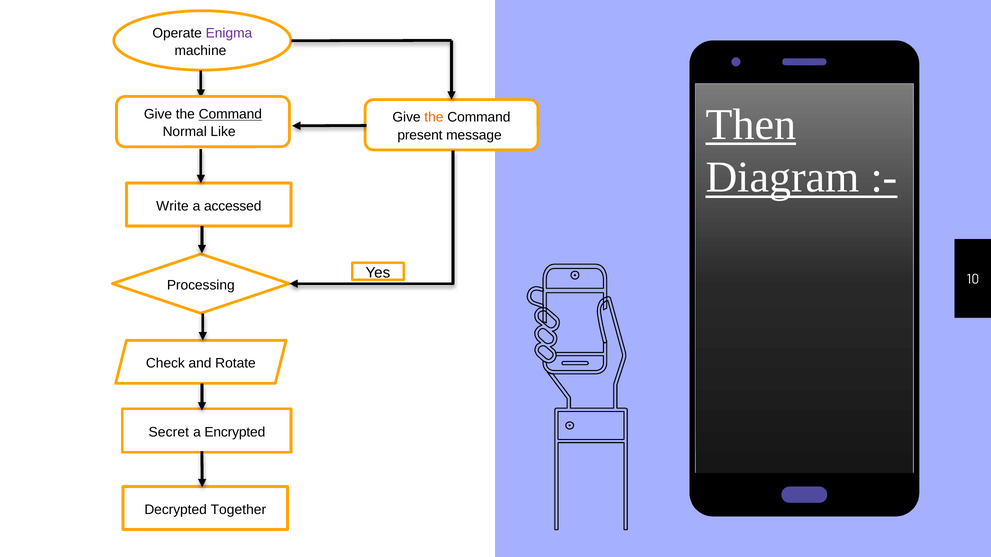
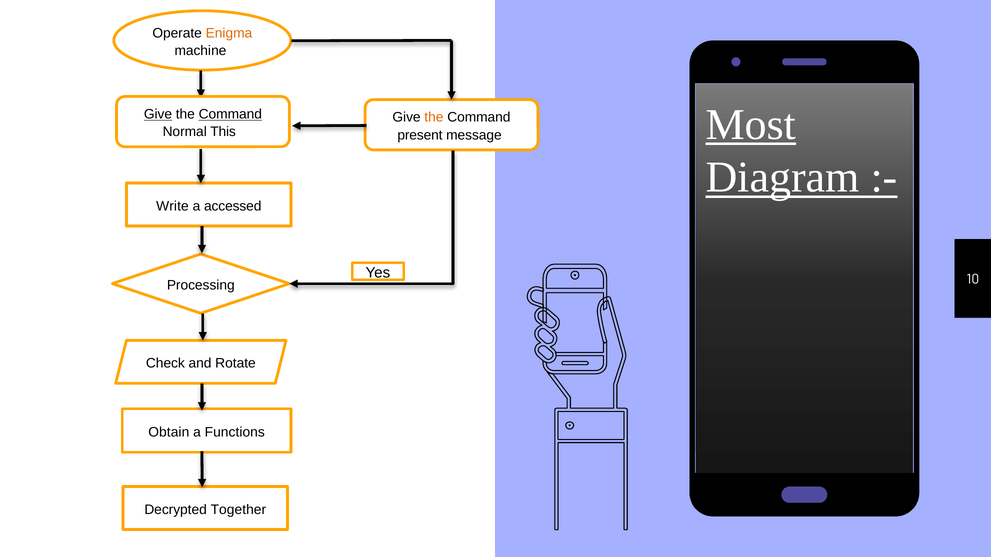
Enigma colour: purple -> orange
Then: Then -> Most
Give at (158, 114) underline: none -> present
Like: Like -> This
Secret: Secret -> Obtain
Encrypted: Encrypted -> Functions
